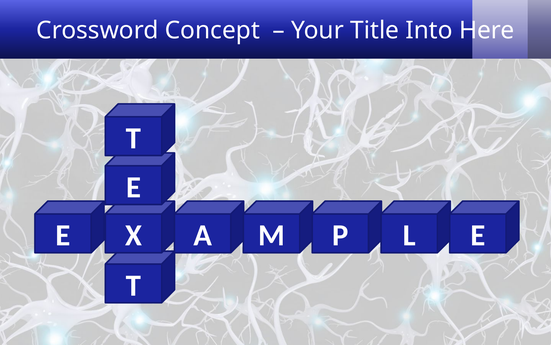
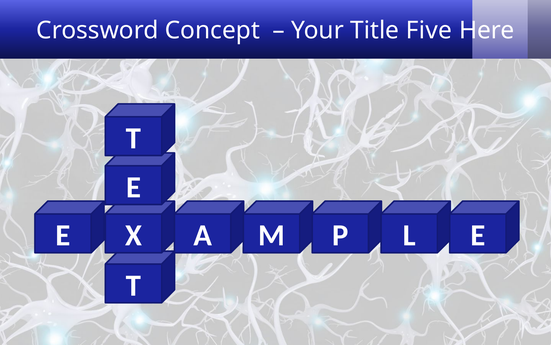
Into: Into -> Five
